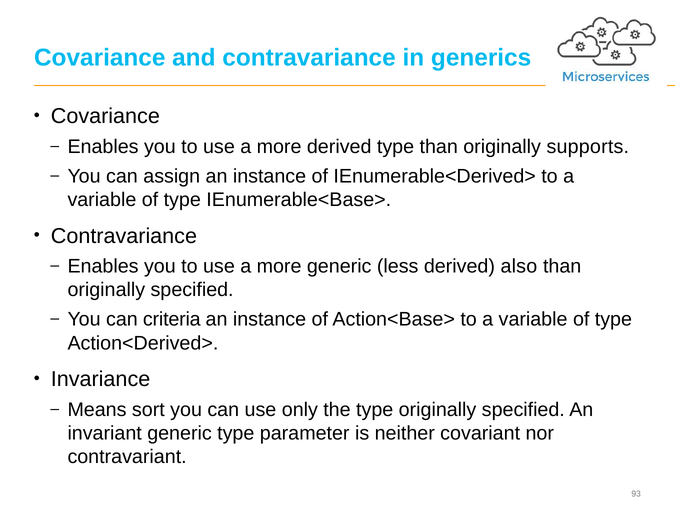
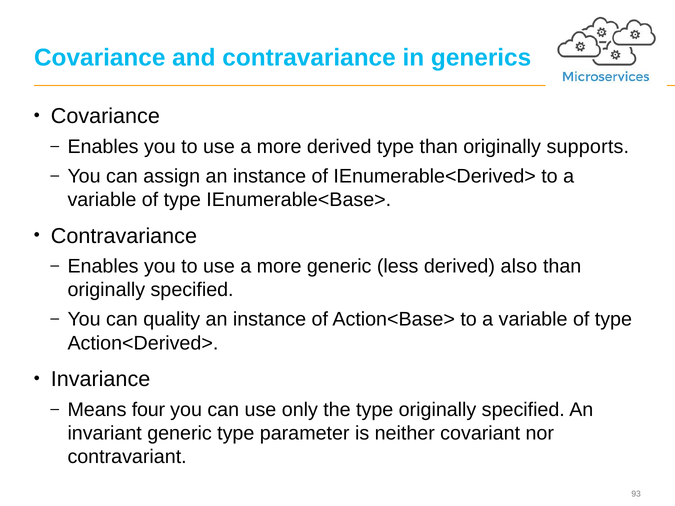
criteria: criteria -> quality
sort: sort -> four
